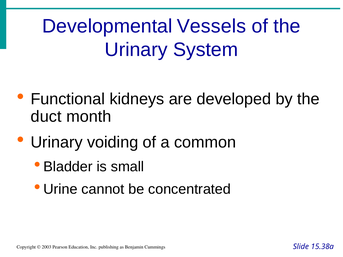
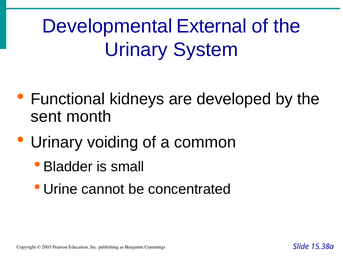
Vessels: Vessels -> External
duct: duct -> sent
